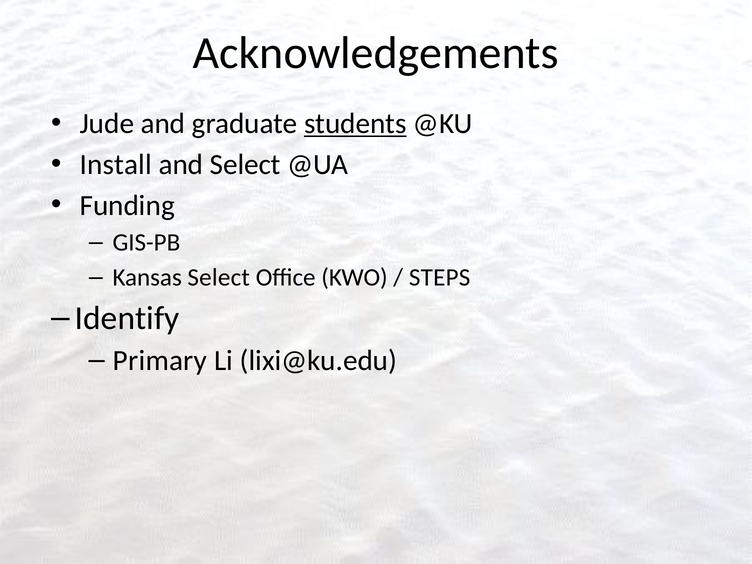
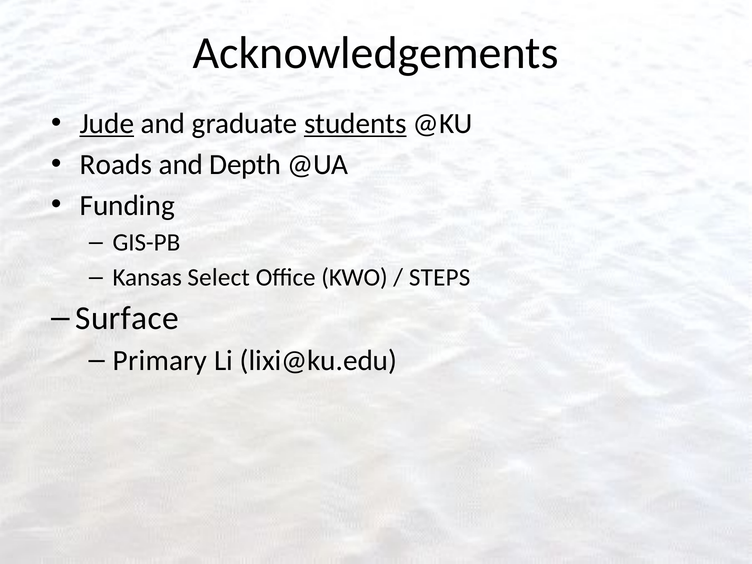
Jude underline: none -> present
Install: Install -> Roads
and Select: Select -> Depth
Identify: Identify -> Surface
